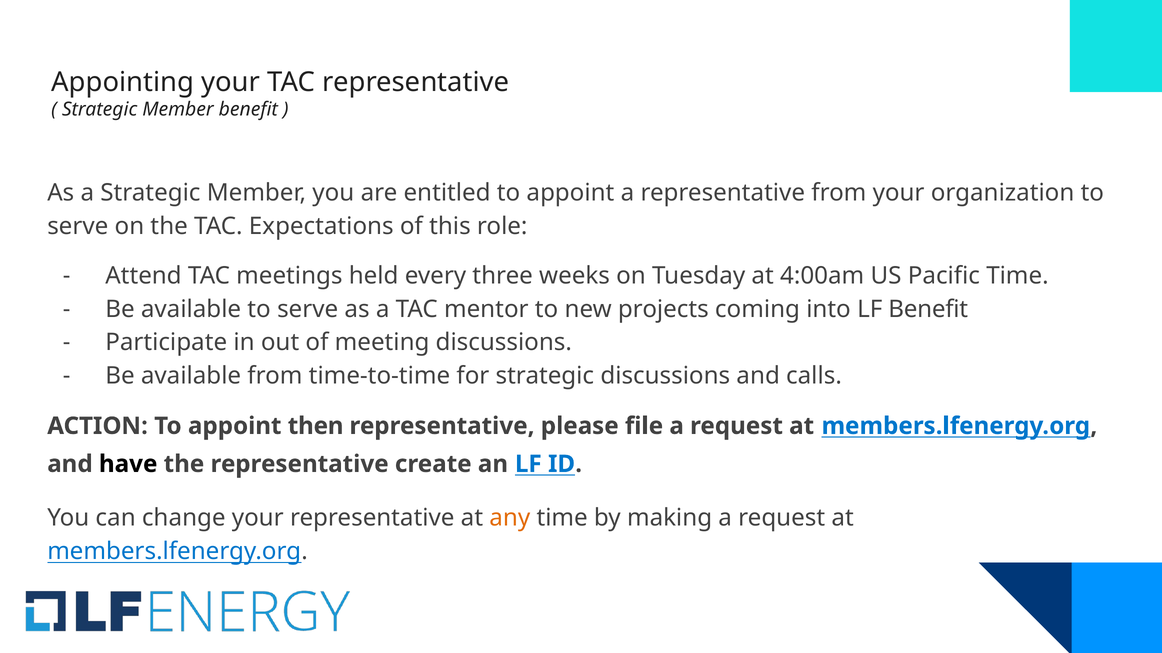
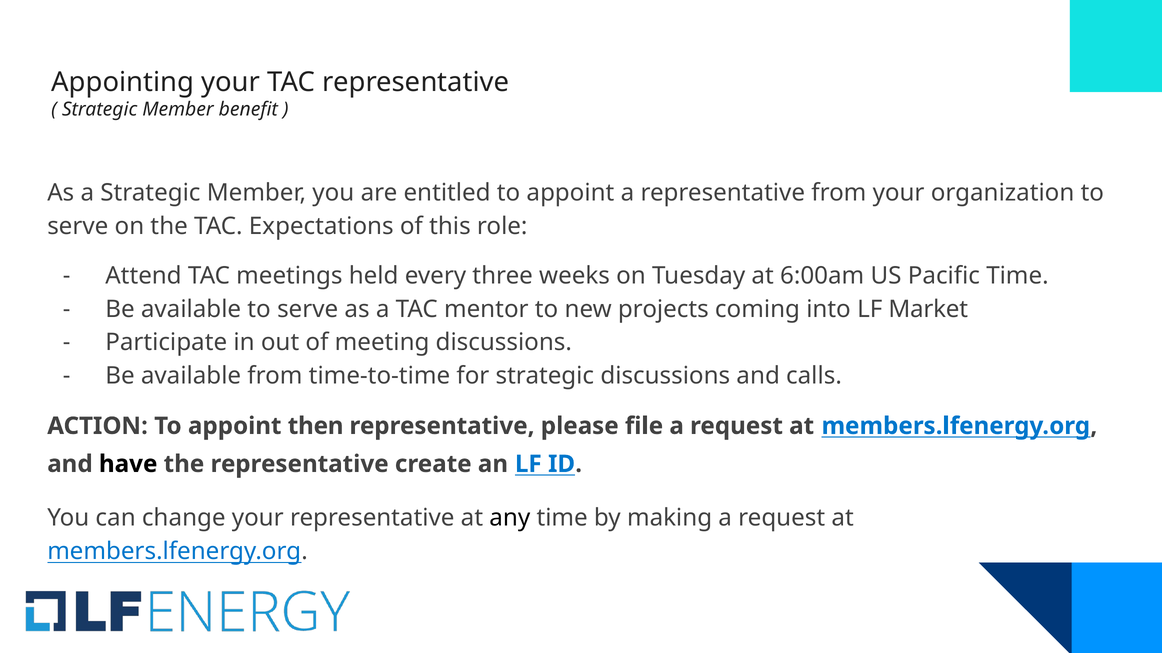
4:00am: 4:00am -> 6:00am
LF Benefit: Benefit -> Market
any colour: orange -> black
